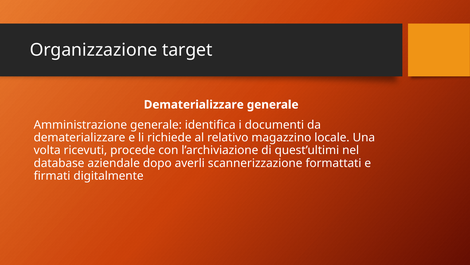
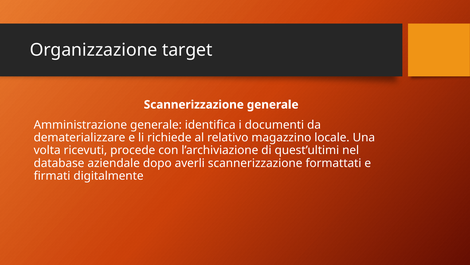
Dematerializzare at (194, 104): Dematerializzare -> Scannerizzazione
